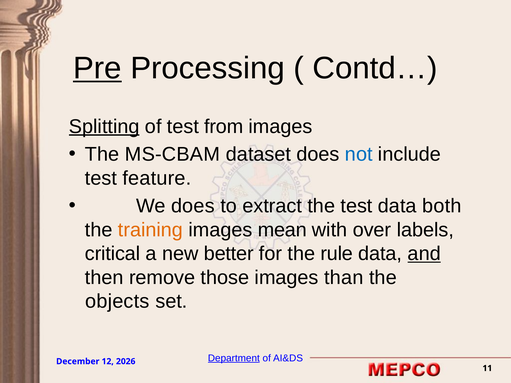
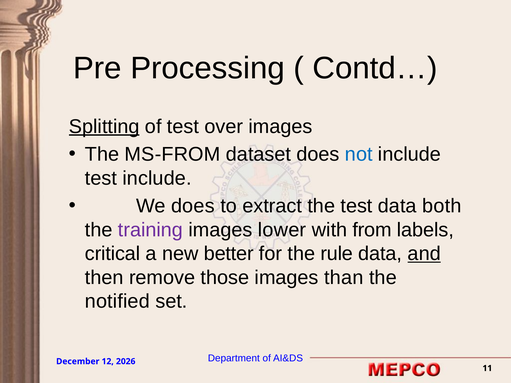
Pre underline: present -> none
from: from -> over
MS-CBAM: MS-CBAM -> MS-FROM
test feature: feature -> include
training colour: orange -> purple
mean: mean -> lower
over: over -> from
objects: objects -> notified
Department underline: present -> none
